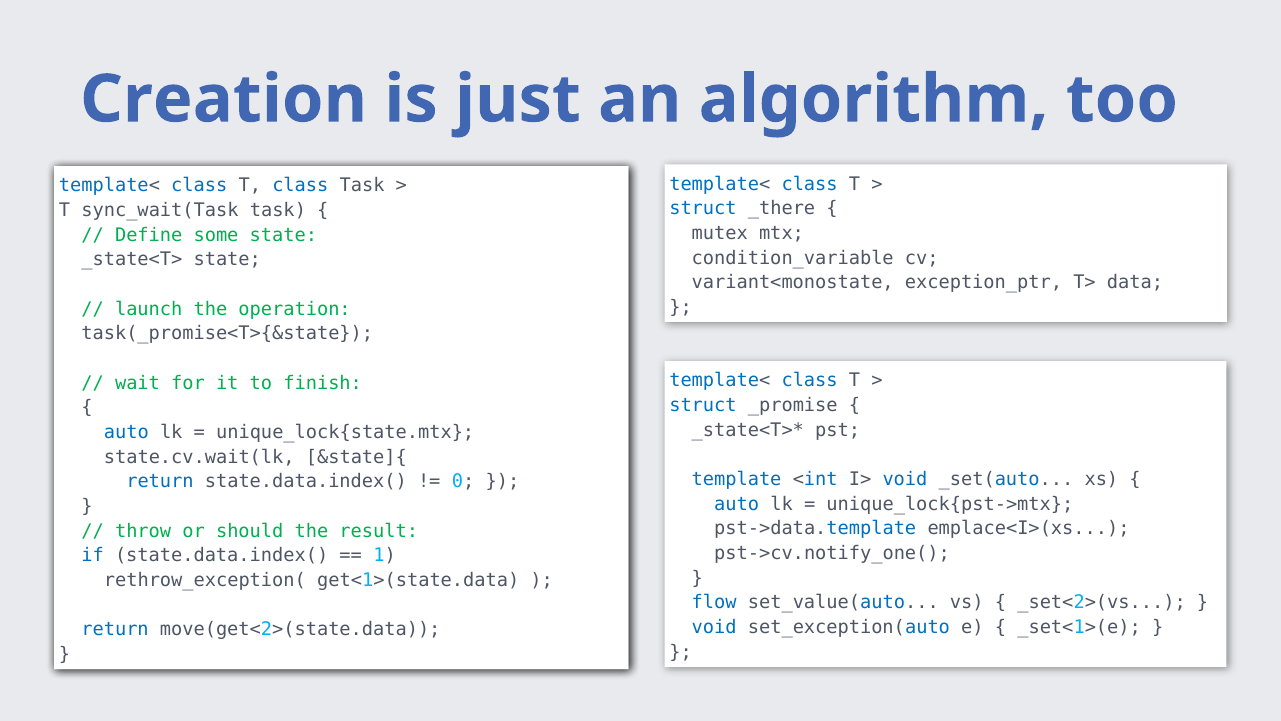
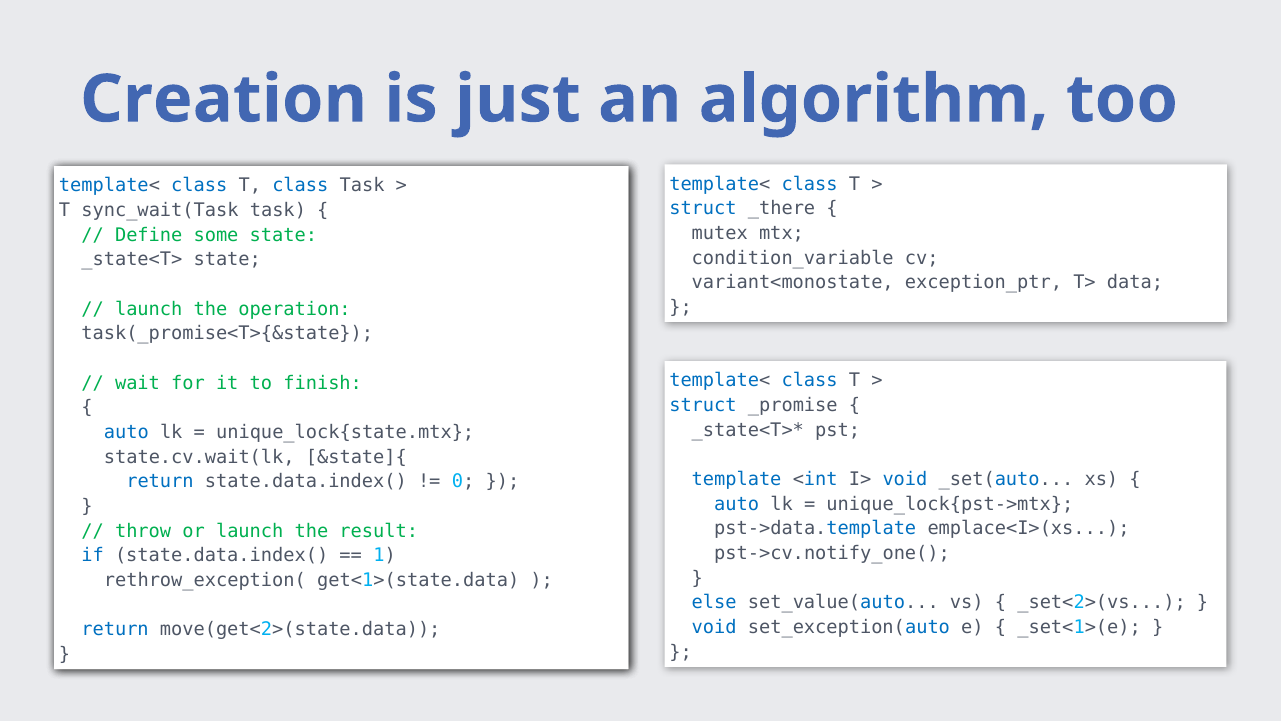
or should: should -> launch
flow: flow -> else
